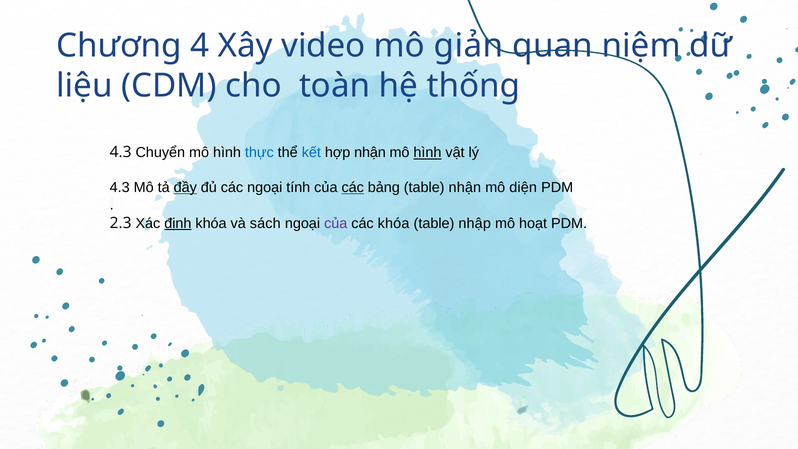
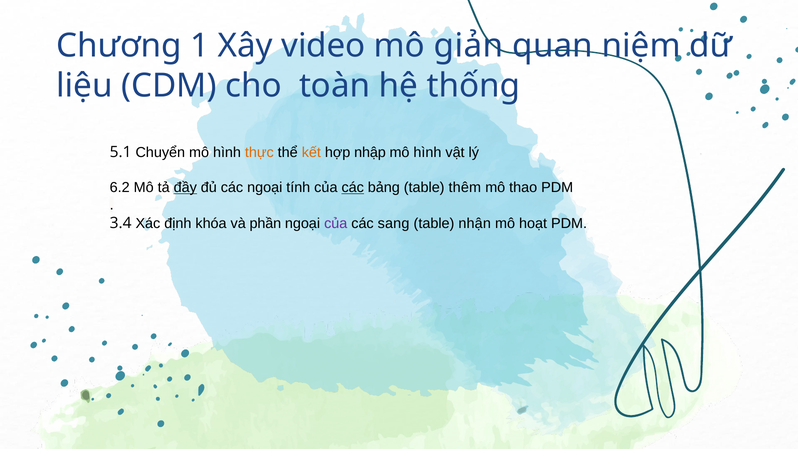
4: 4 -> 1
4.3 at (121, 152): 4.3 -> 5.1
thực colour: blue -> orange
kết colour: blue -> orange
hợp nhận: nhận -> nhập
hình at (427, 153) underline: present -> none
4.3 at (120, 187): 4.3 -> 6.2
table nhận: nhận -> thêm
diện: diện -> thao
2.3: 2.3 -> 3.4
định underline: present -> none
sách: sách -> phần
các khóa: khóa -> sang
nhập: nhập -> nhận
